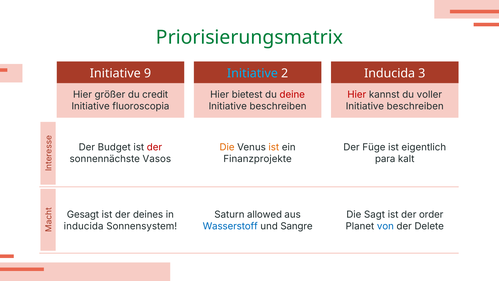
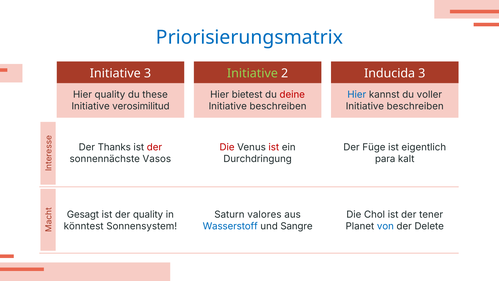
Priorisierungsmatrix colour: green -> blue
Initiative 9: 9 -> 3
Initiative at (252, 73) colour: light blue -> light green
Hier größer: größer -> quality
credit: credit -> these
Hier at (357, 95) colour: red -> blue
fluoroscopia: fluoroscopia -> verosimilitud
Budget: Budget -> Thanks
Die at (227, 147) colour: orange -> red
ist at (274, 147) colour: orange -> red
Finanzprojekte: Finanzprojekte -> Durchdringung
der deines: deines -> quality
allowed: allowed -> valores
Sagt: Sagt -> Chol
order: order -> tener
inducida at (84, 226): inducida -> könntest
